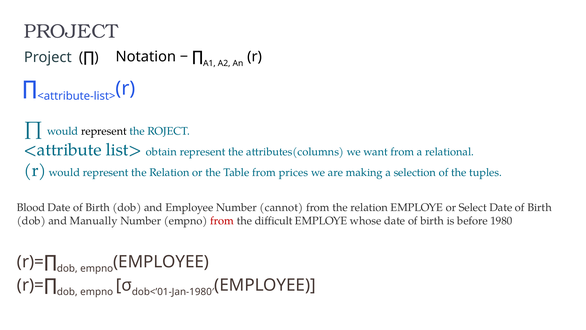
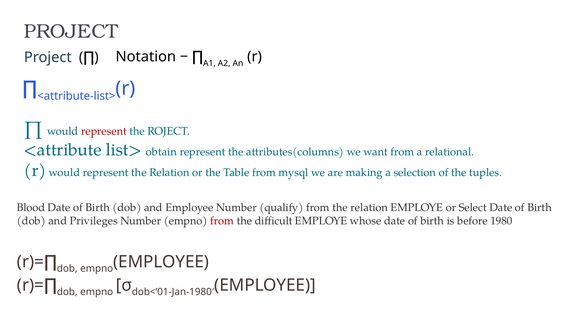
represent at (104, 131) colour: black -> red
prices: prices -> mysql
cannot: cannot -> qualify
Manually: Manually -> Privileges
